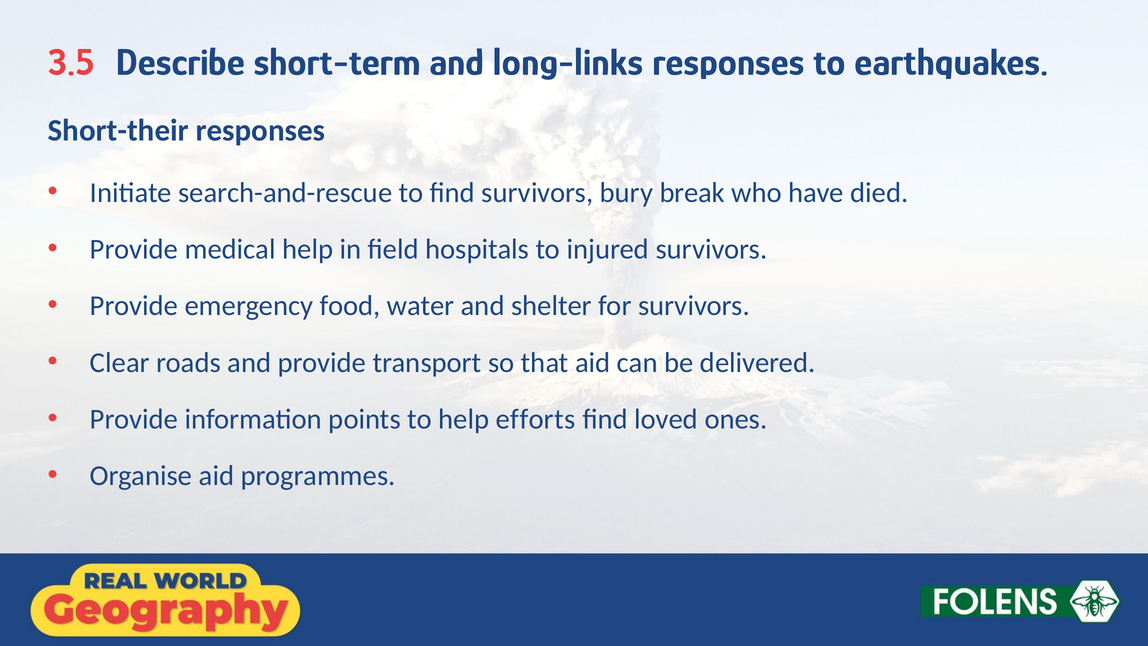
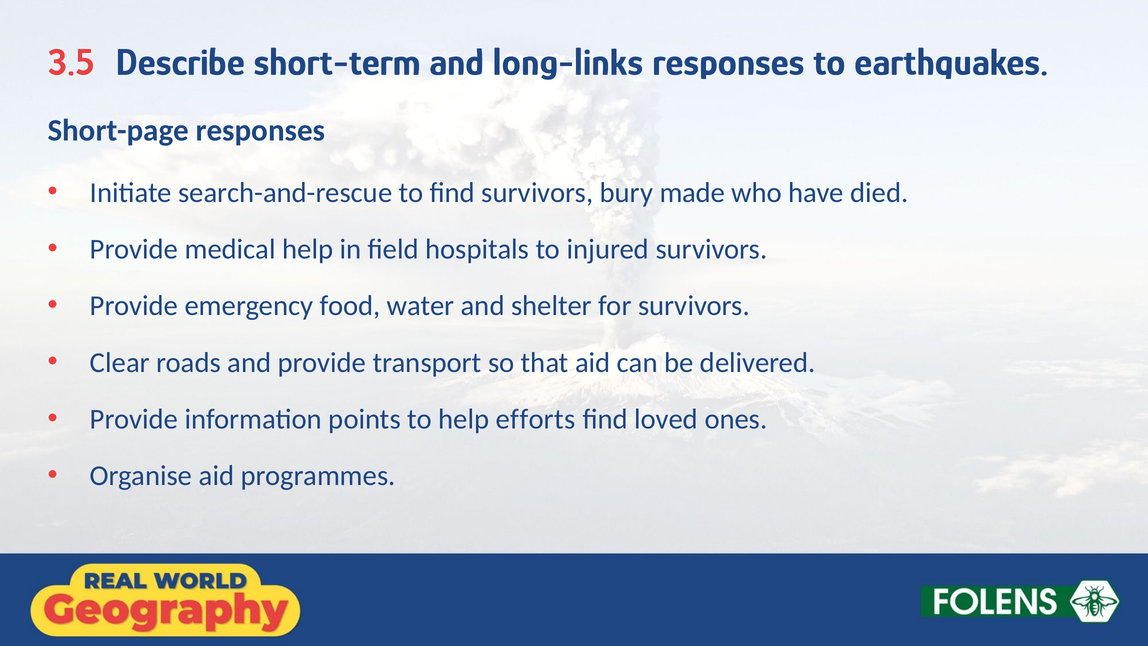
Short-their: Short-their -> Short-page
break: break -> made
